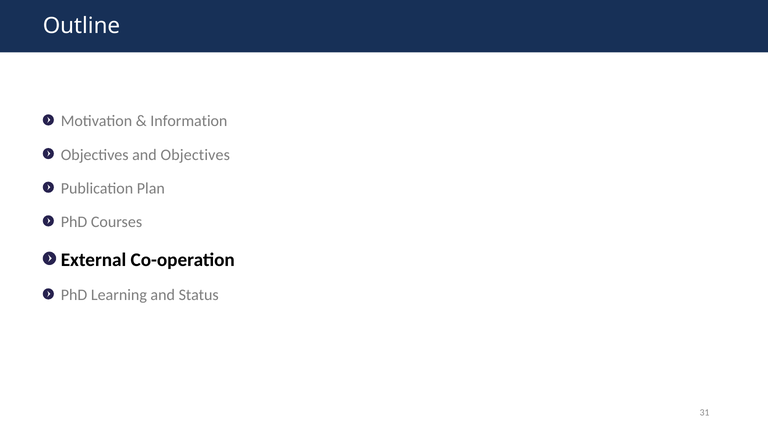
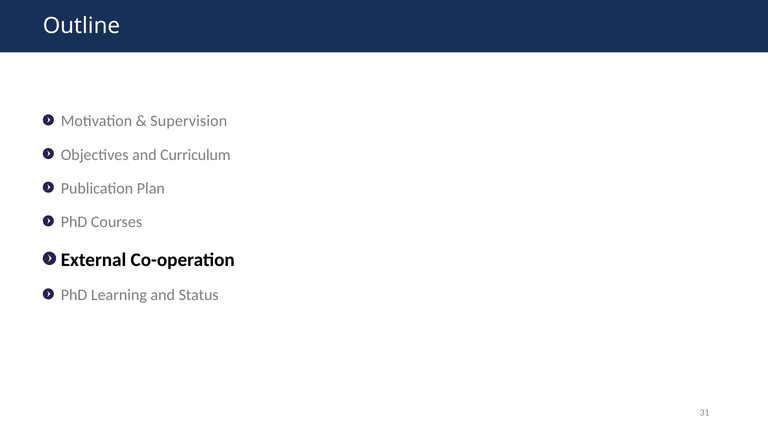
Information: Information -> Supervision
and Objectives: Objectives -> Curriculum
